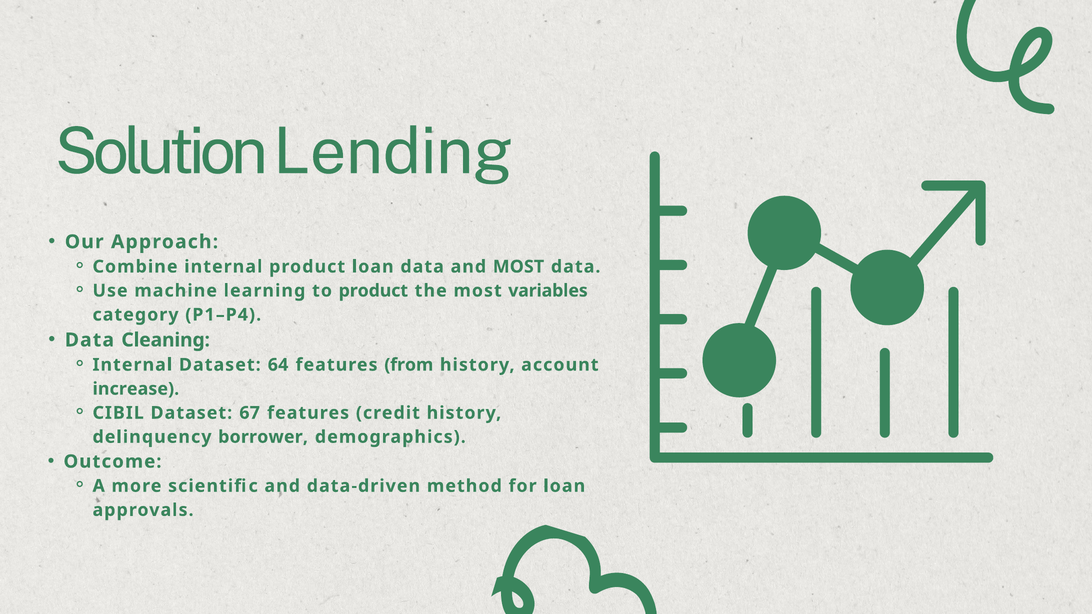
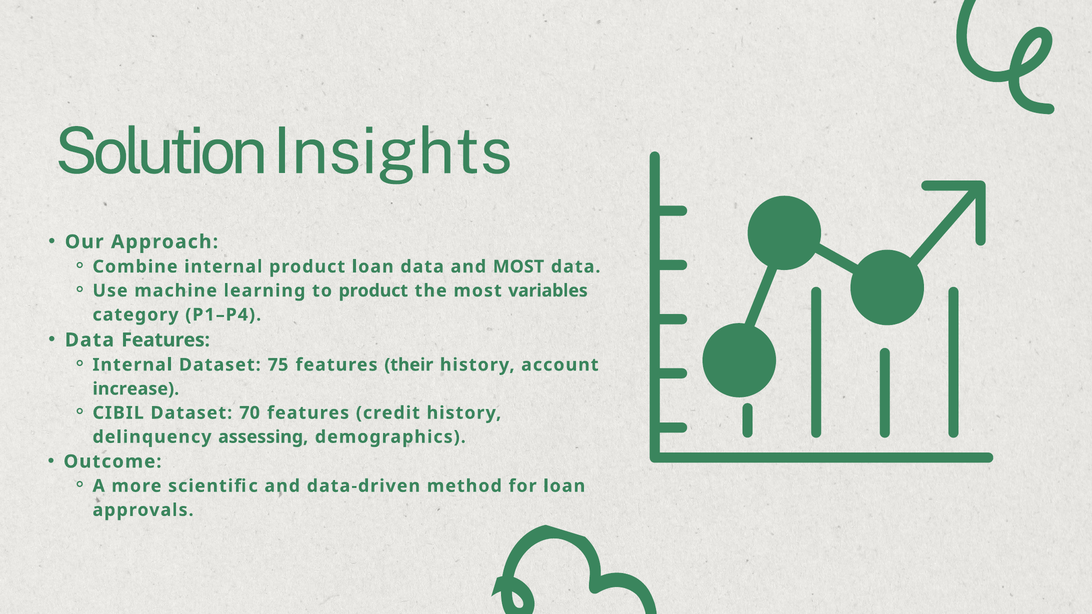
Lending: Lending -> Insights
Data Cleaning: Cleaning -> Features
64: 64 -> 75
from: from -> their
67: 67 -> 70
borrower: borrower -> assessing
